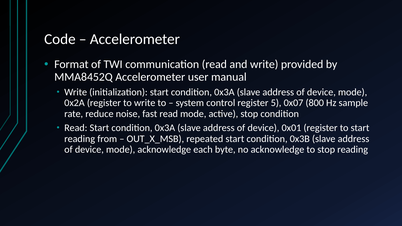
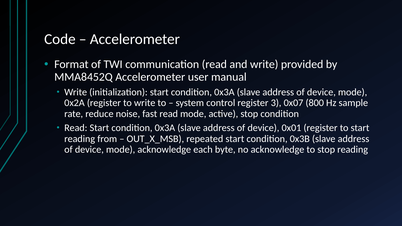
5: 5 -> 3
